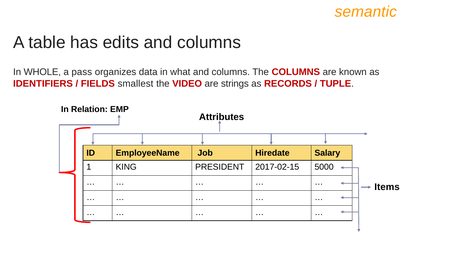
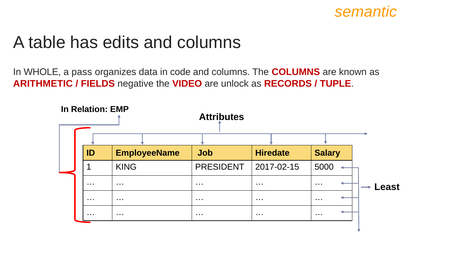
what: what -> code
IDENTIFIERS: IDENTIFIERS -> ARITHMETIC
smallest: smallest -> negative
strings: strings -> unlock
Items: Items -> Least
